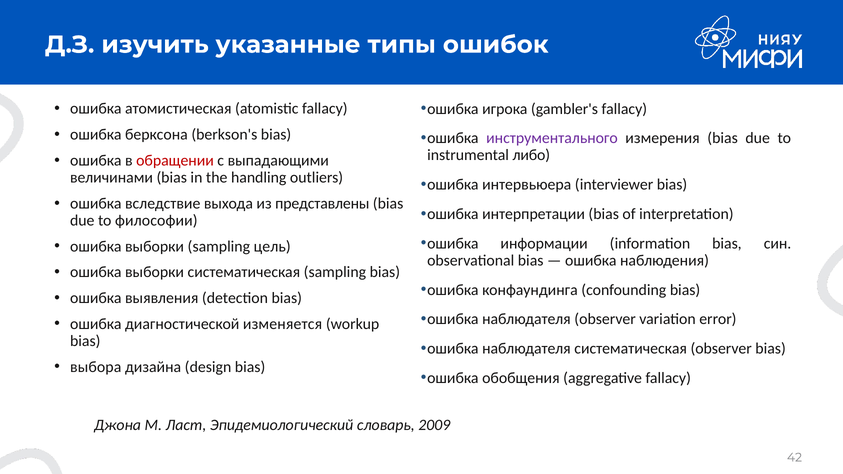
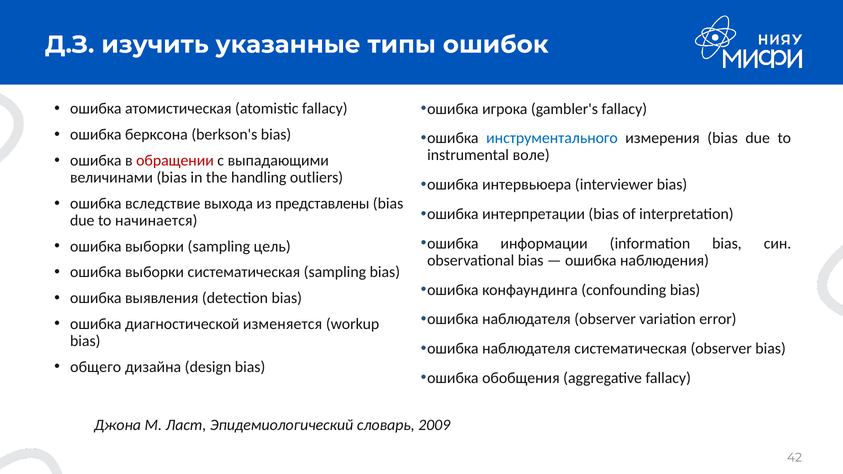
инструментального colour: purple -> blue
либо: либо -> воле
философии: философии -> начинается
выбора: выбора -> общего
